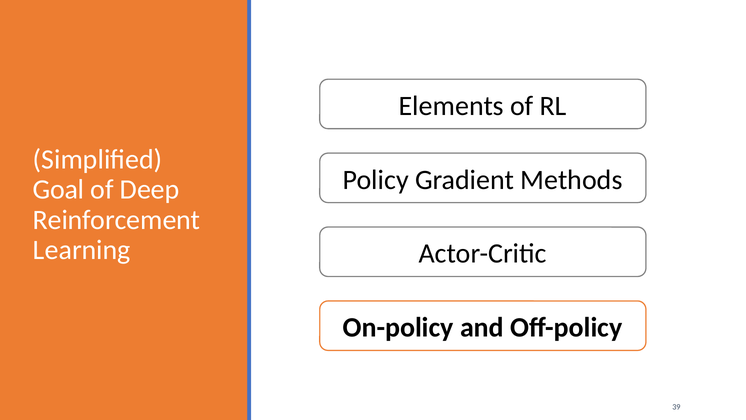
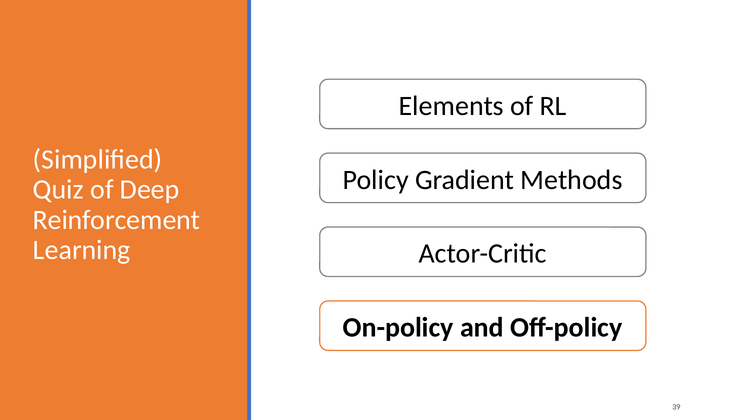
Goal: Goal -> Quiz
